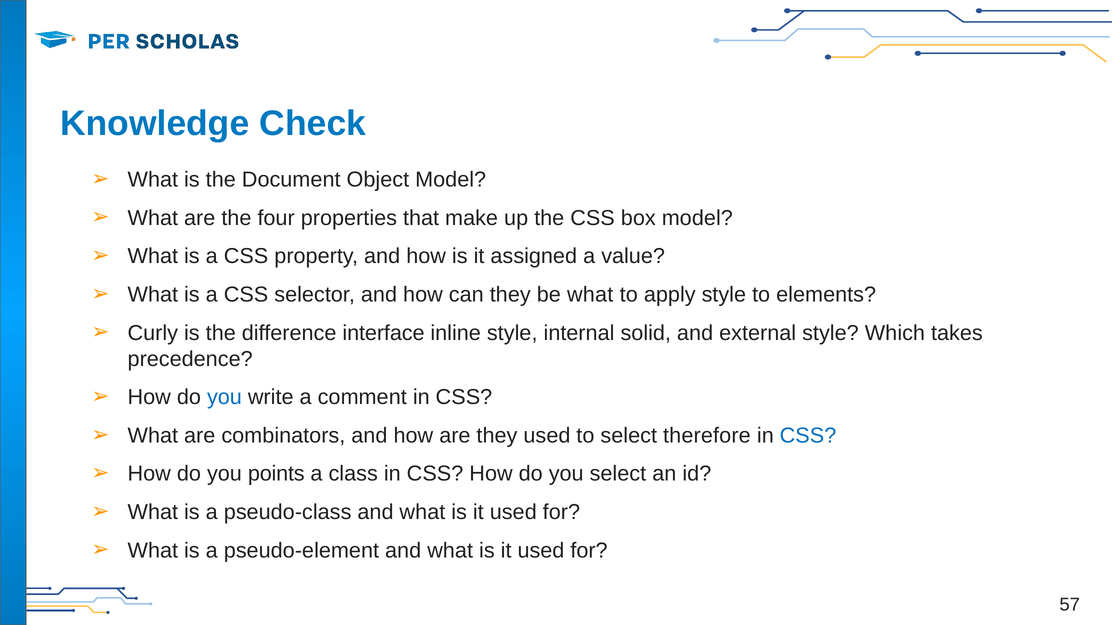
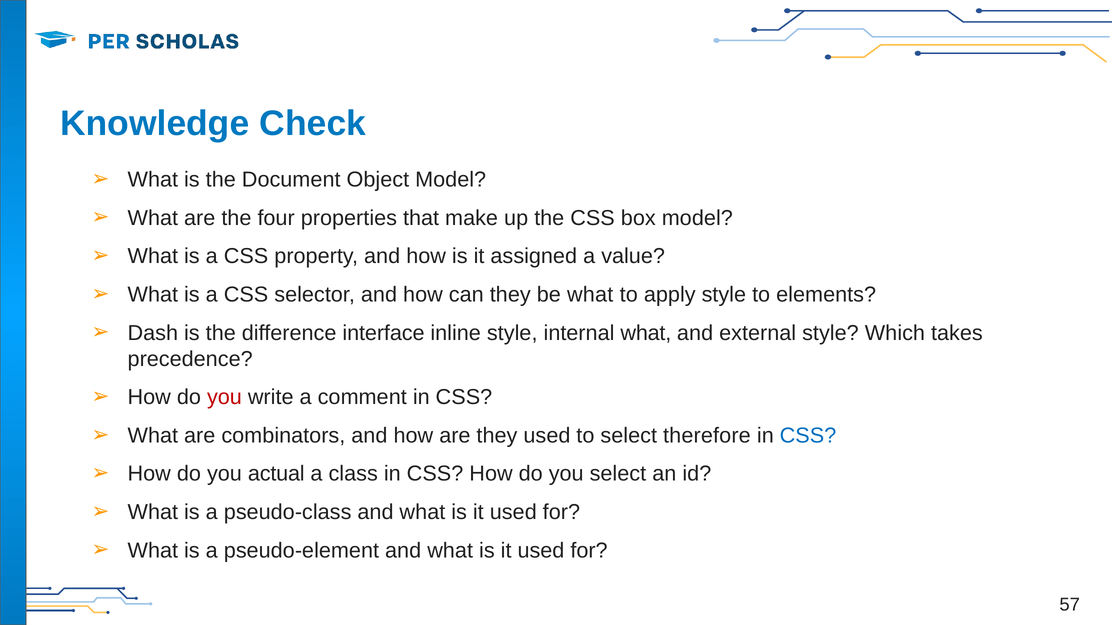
Curly: Curly -> Dash
internal solid: solid -> what
you at (224, 398) colour: blue -> red
points: points -> actual
